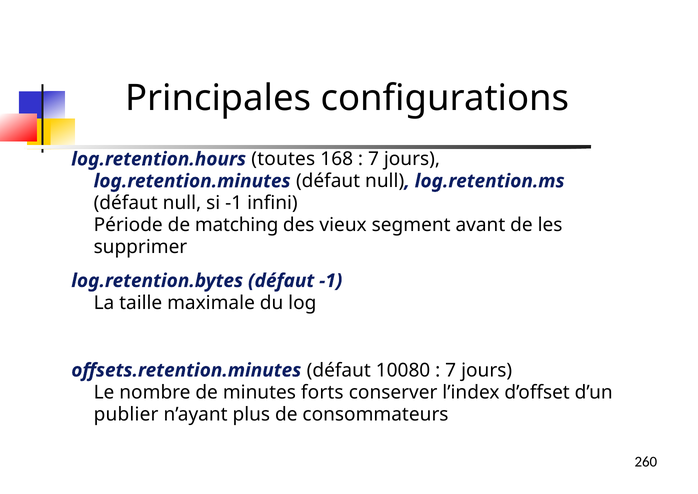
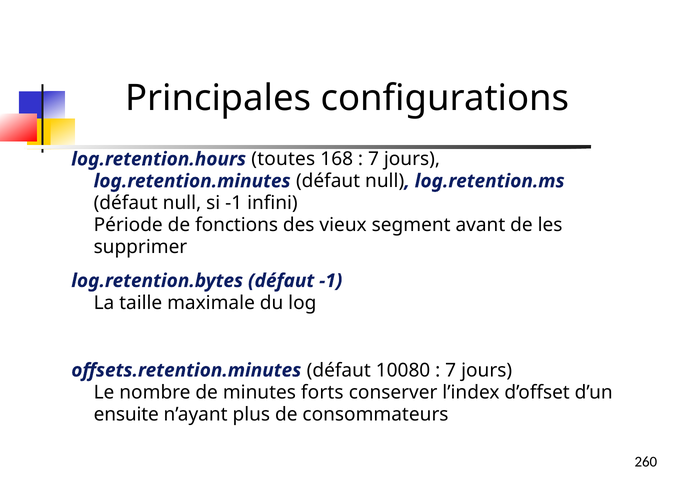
matching: matching -> fonctions
publier: publier -> ensuite
